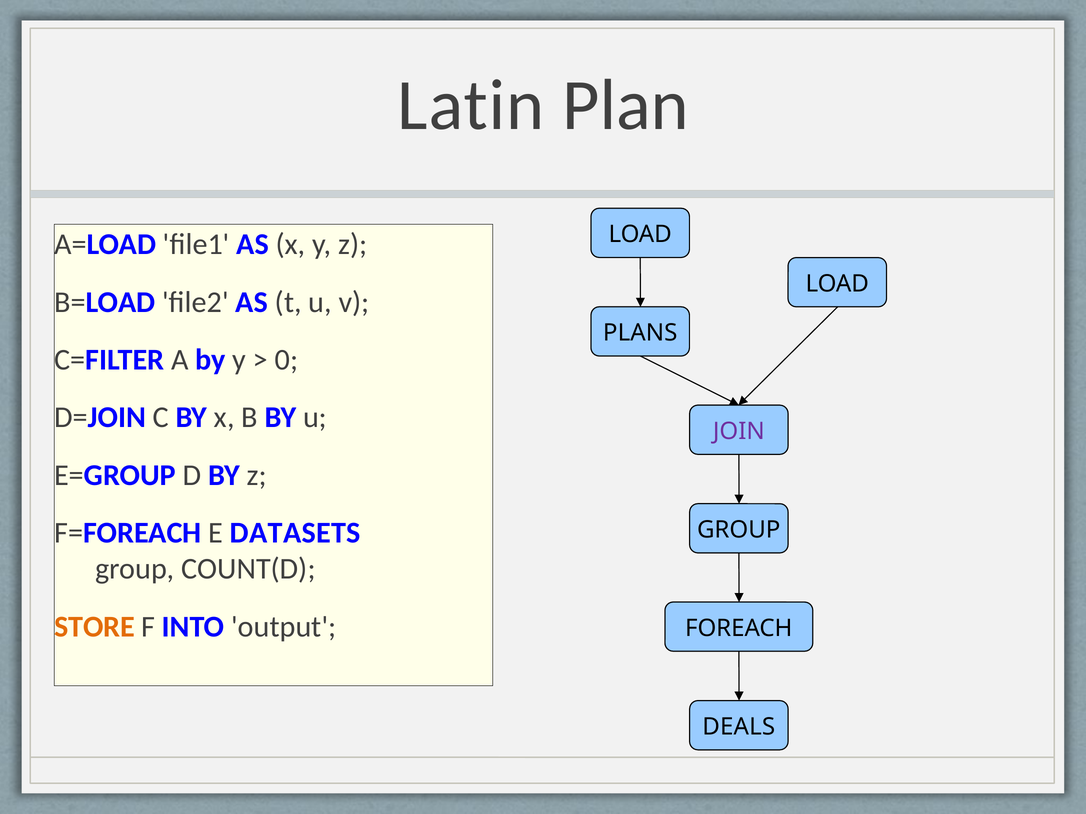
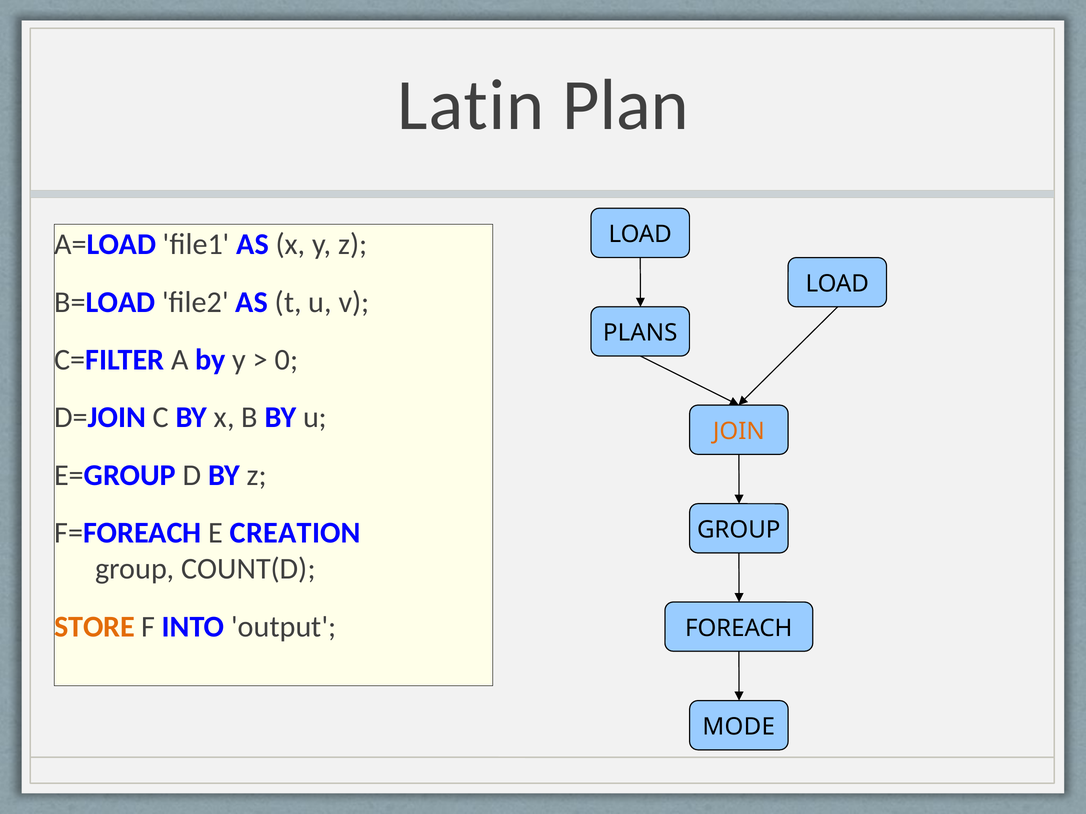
JOIN colour: purple -> orange
DATASETS: DATASETS -> CREATION
DEALS: DEALS -> MODE
